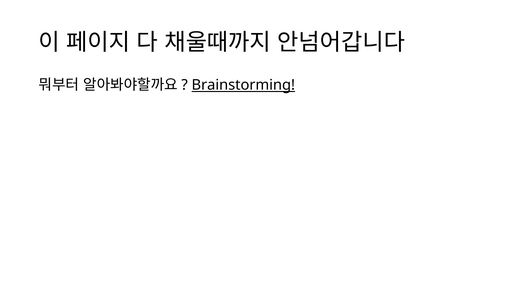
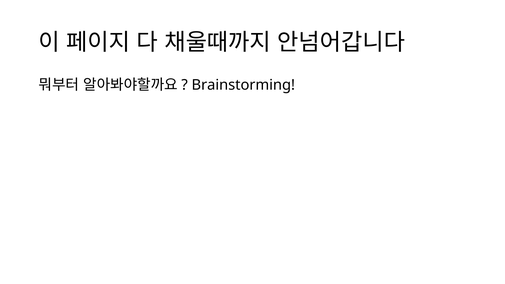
Brainstorming underline: present -> none
